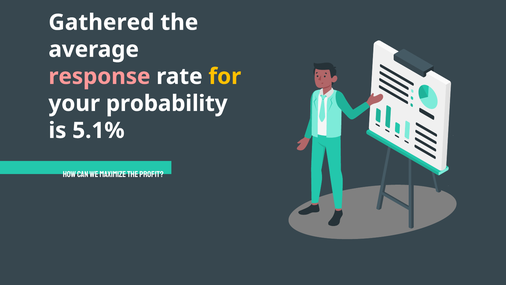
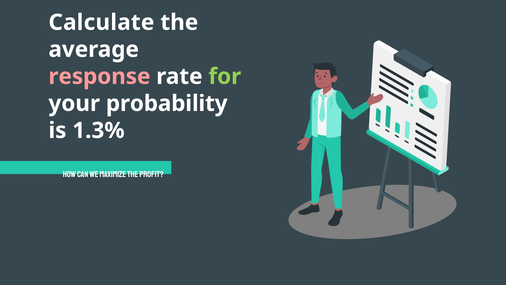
Gathered: Gathered -> Calculate
for colour: yellow -> light green
5.1%: 5.1% -> 1.3%
